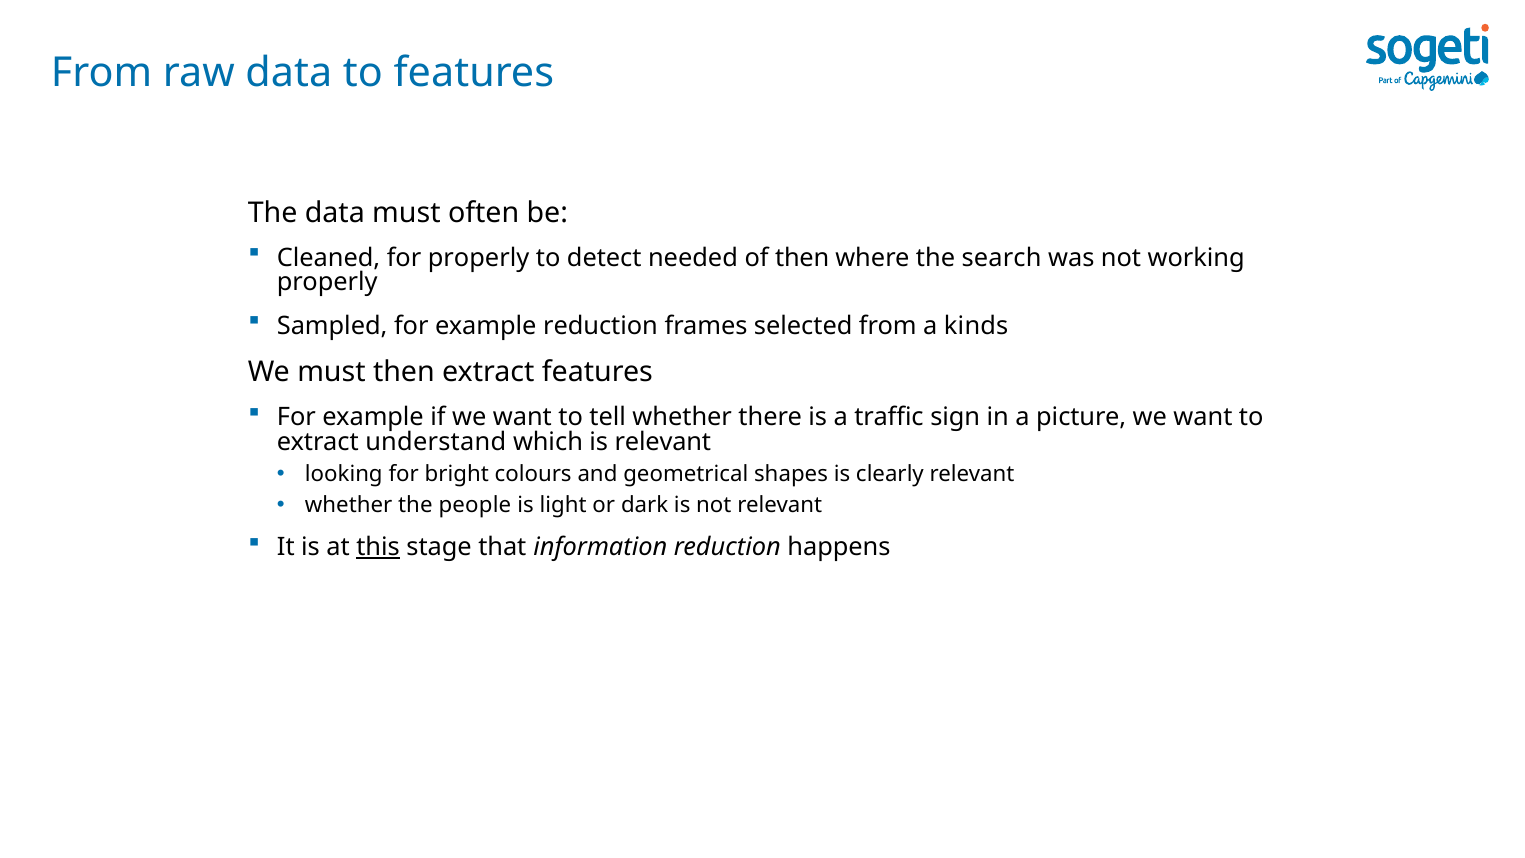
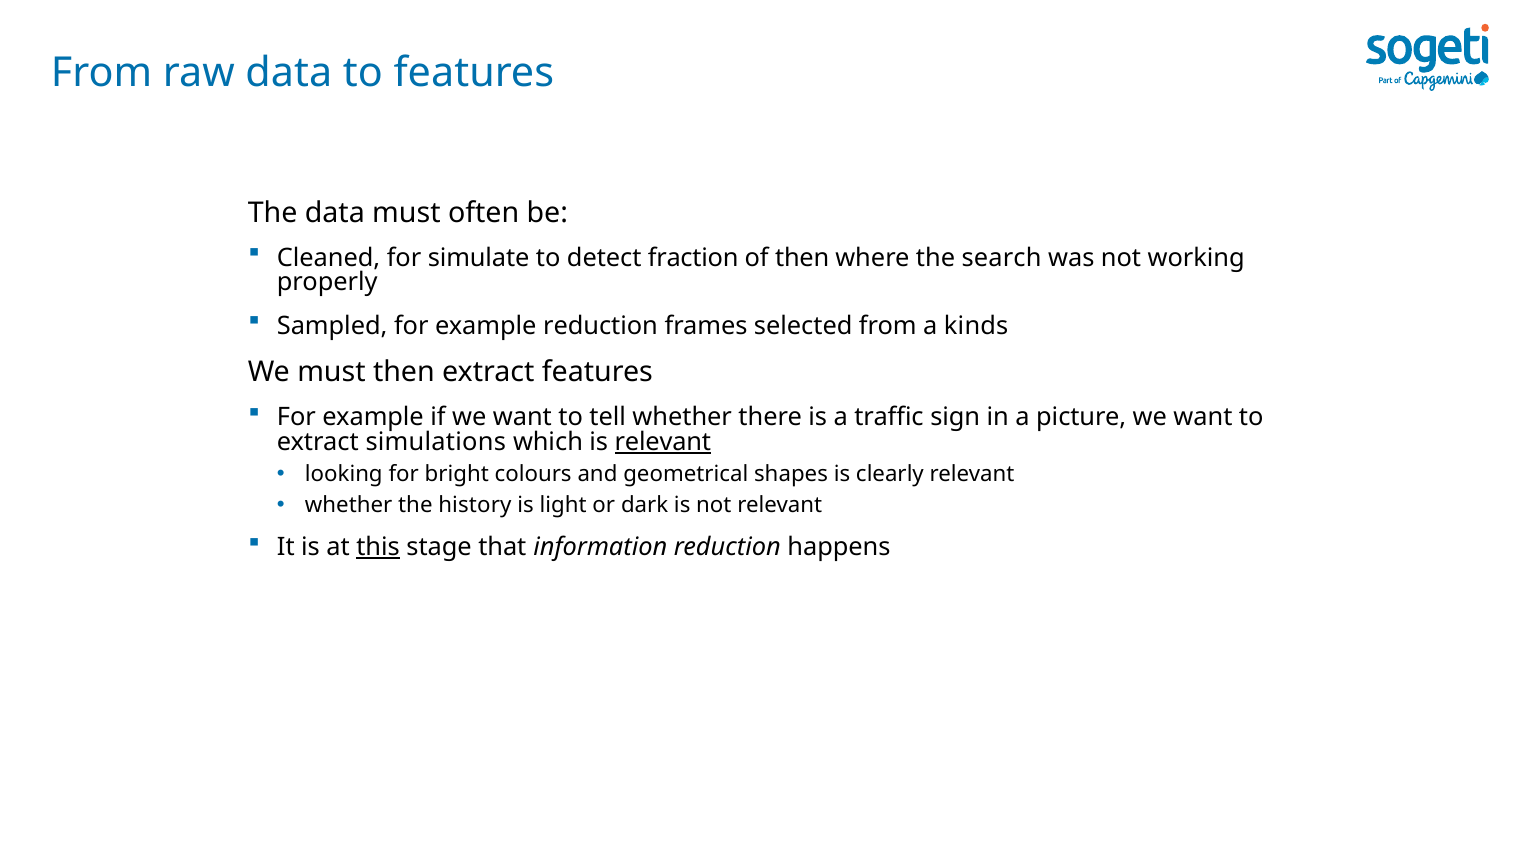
for properly: properly -> simulate
needed: needed -> fraction
understand: understand -> simulations
relevant at (663, 442) underline: none -> present
people: people -> history
